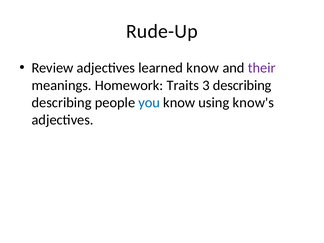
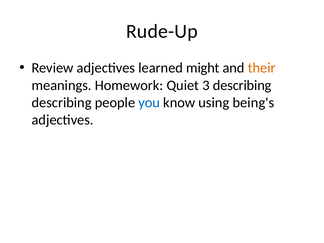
learned know: know -> might
their colour: purple -> orange
Traits: Traits -> Quiet
know's: know's -> being's
